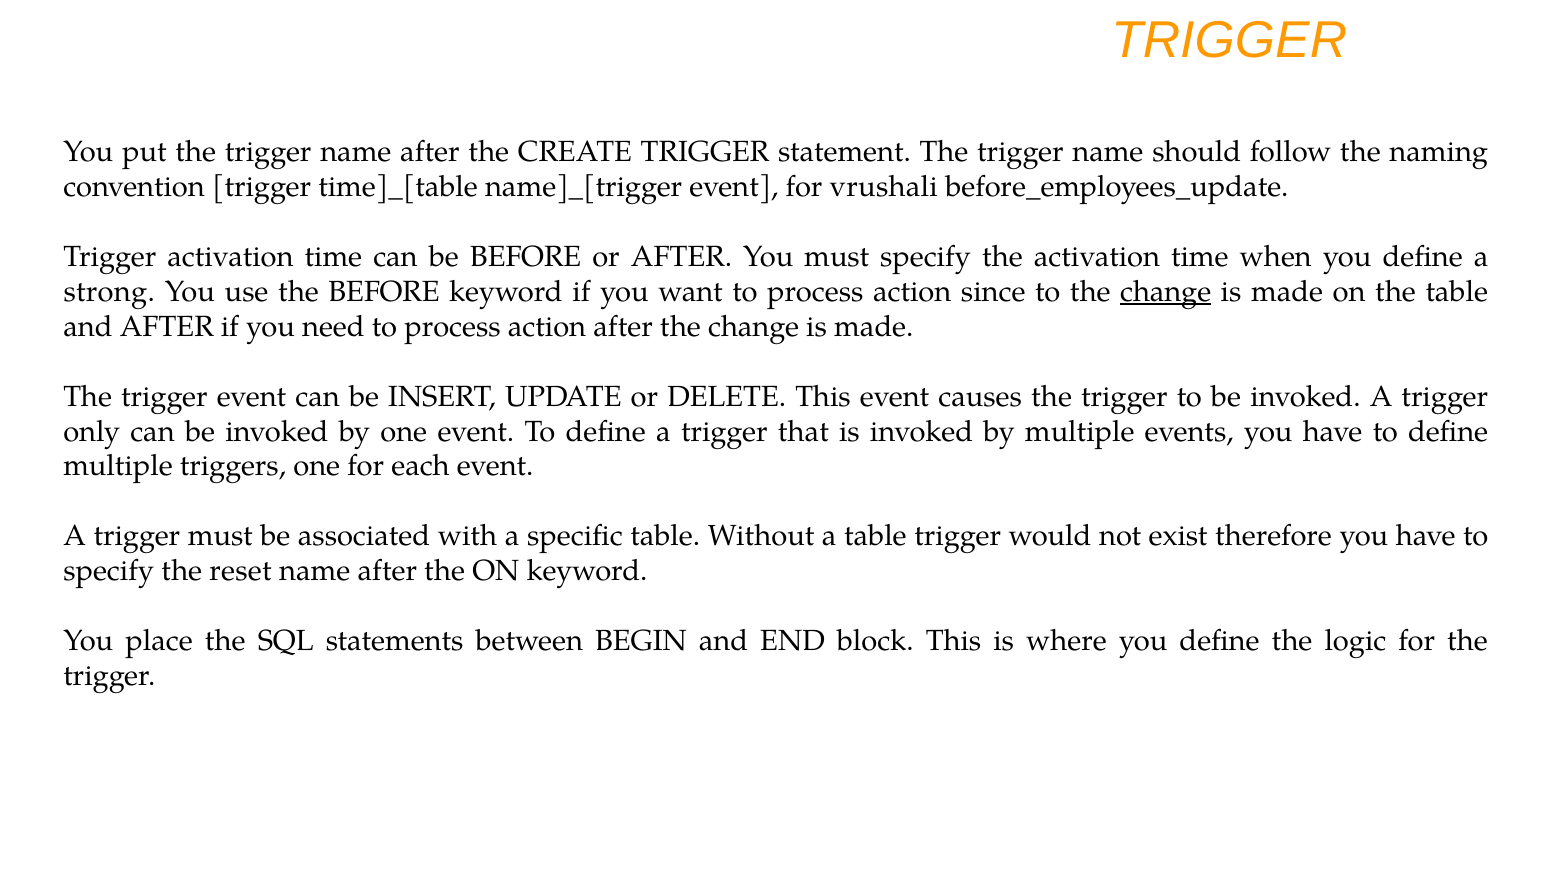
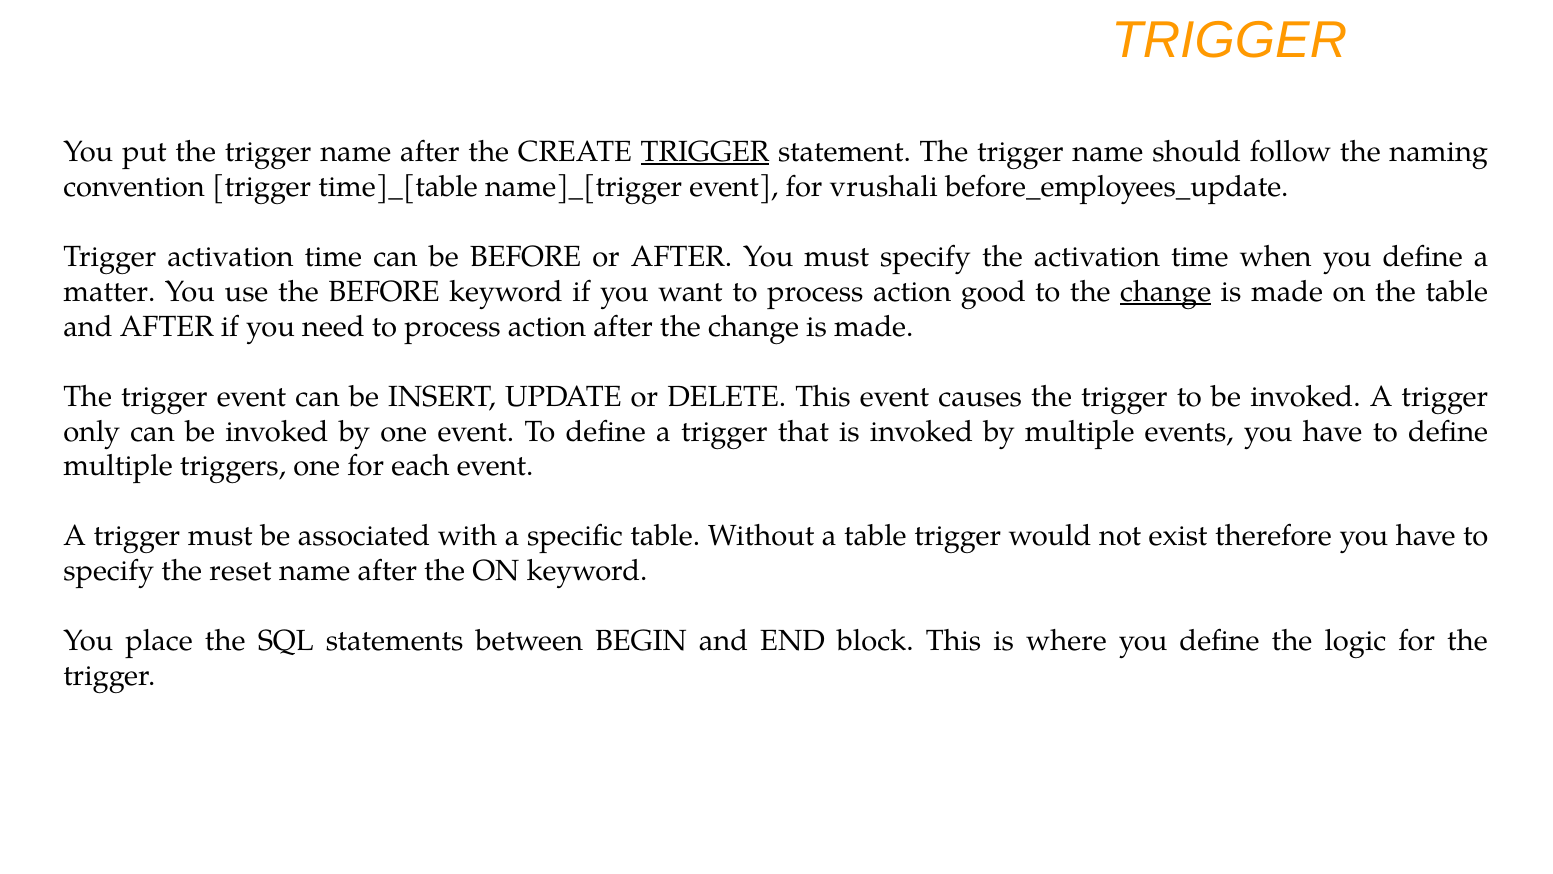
TRIGGER at (705, 152) underline: none -> present
strong: strong -> matter
since: since -> good
